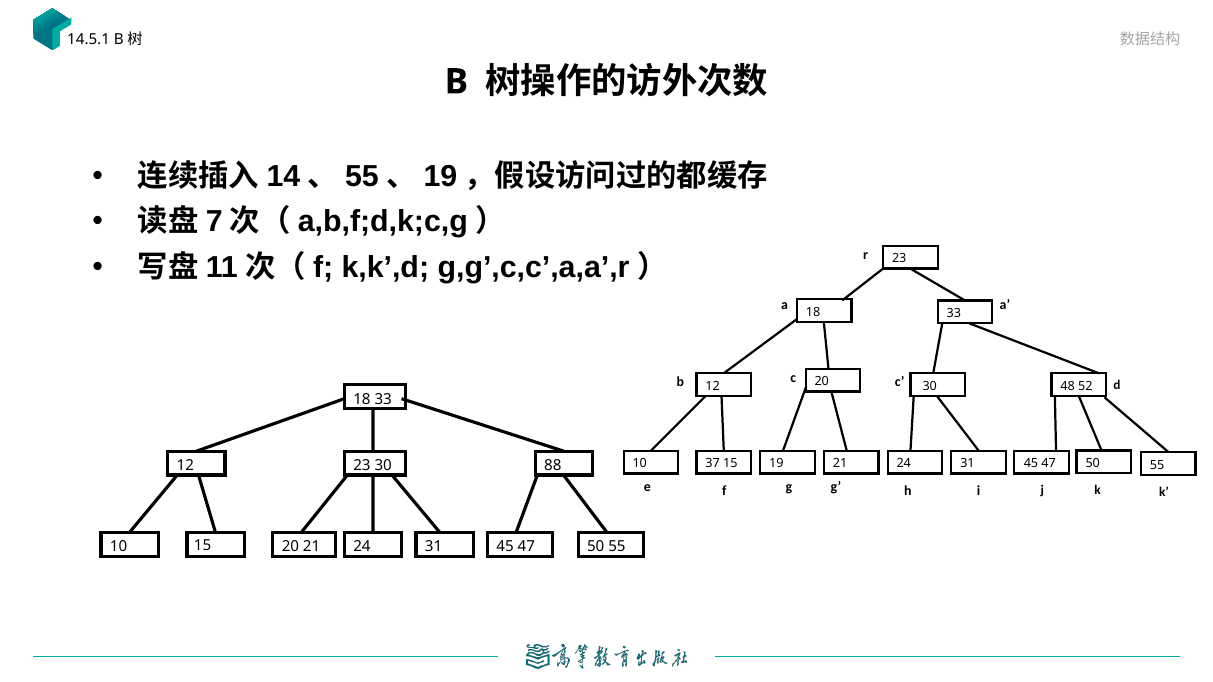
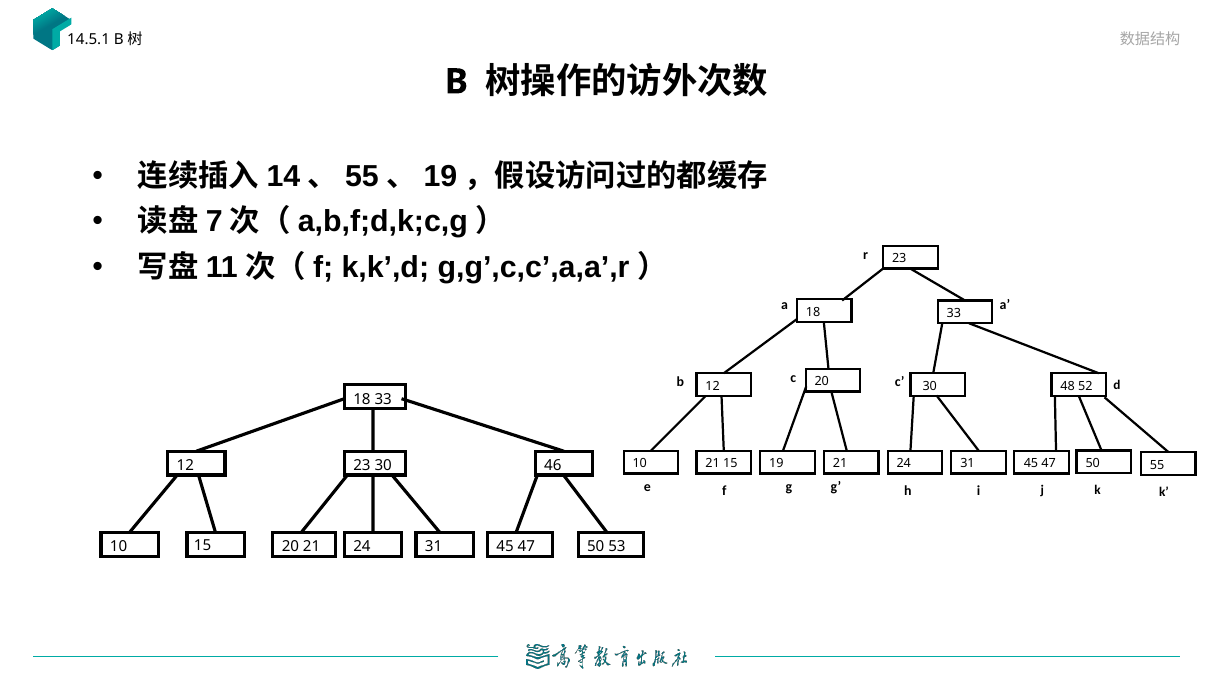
10 37: 37 -> 21
88: 88 -> 46
50 55: 55 -> 53
